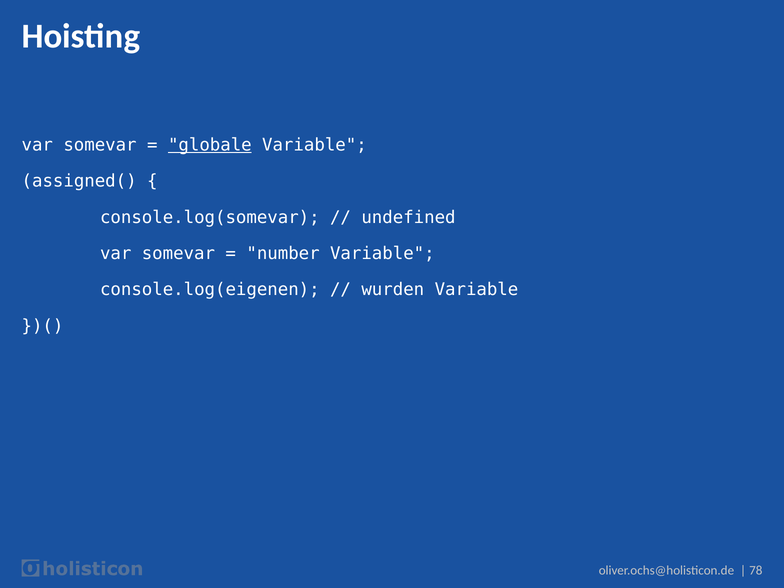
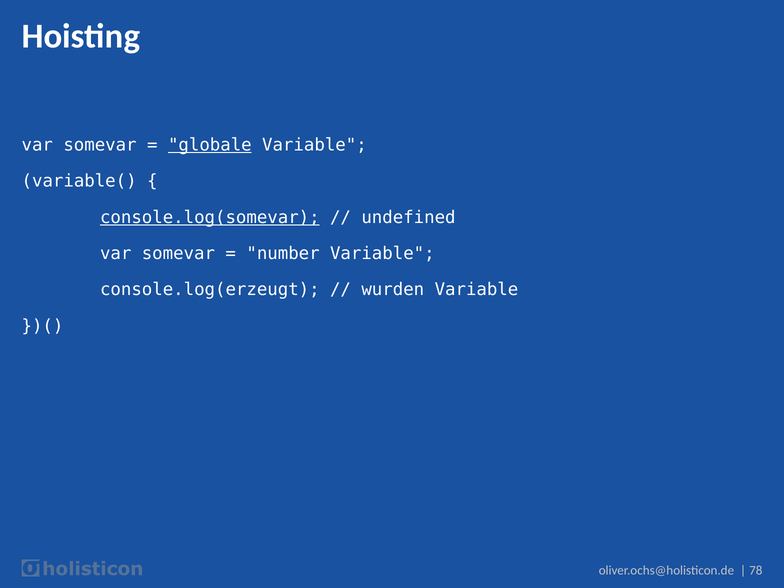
assigned(: assigned( -> variable(
console.log(somevar underline: none -> present
console.log(eigenen: console.log(eigenen -> console.log(erzeugt
